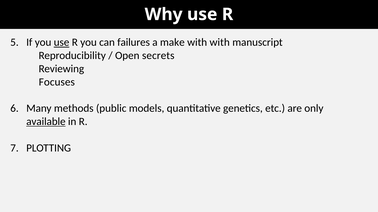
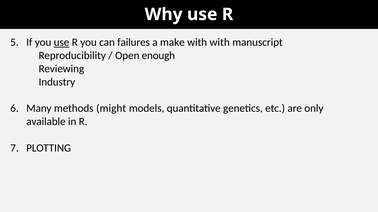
secrets: secrets -> enough
Focuses: Focuses -> Industry
public: public -> might
available underline: present -> none
